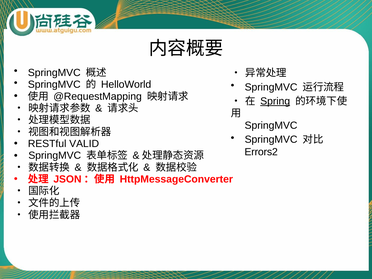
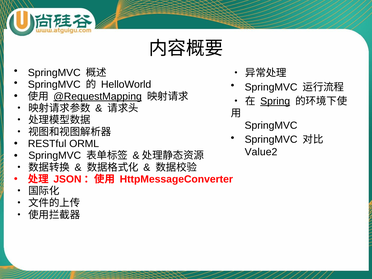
@RequestMapping underline: none -> present
VALID: VALID -> ORML
Errors2: Errors2 -> Value2
